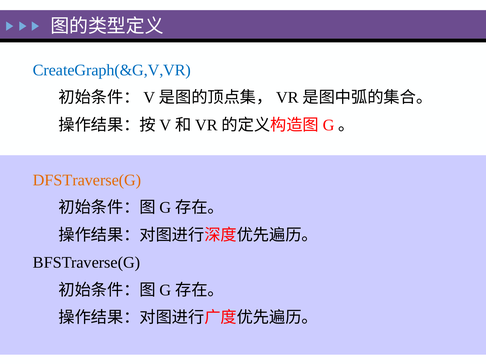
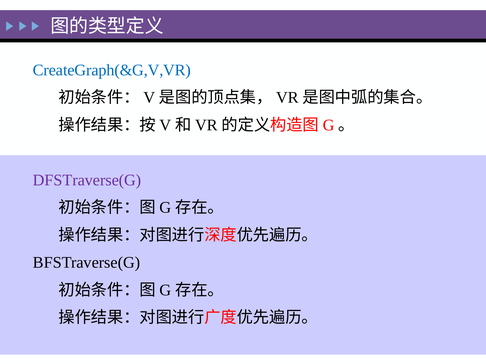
DFSTraverse(G colour: orange -> purple
